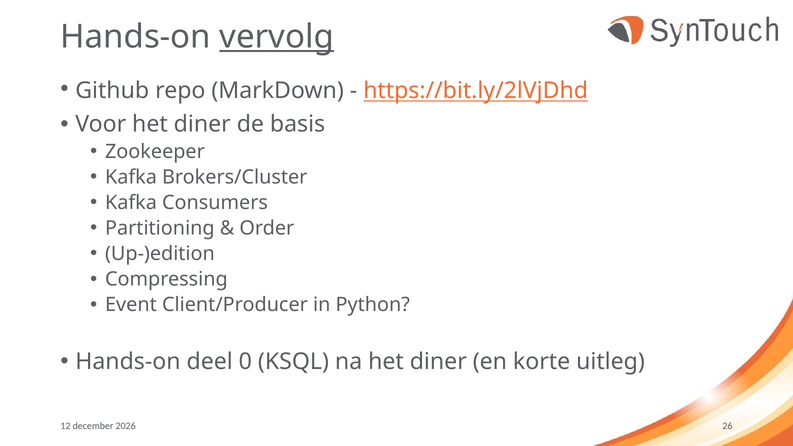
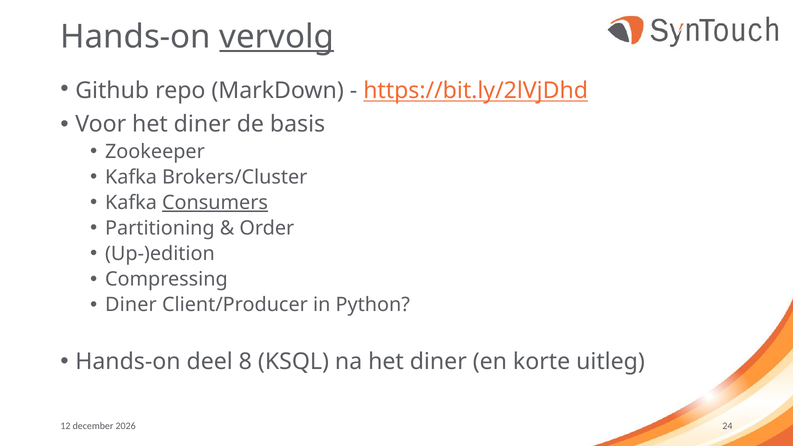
Consumers underline: none -> present
Event at (131, 305): Event -> Diner
0: 0 -> 8
26: 26 -> 24
